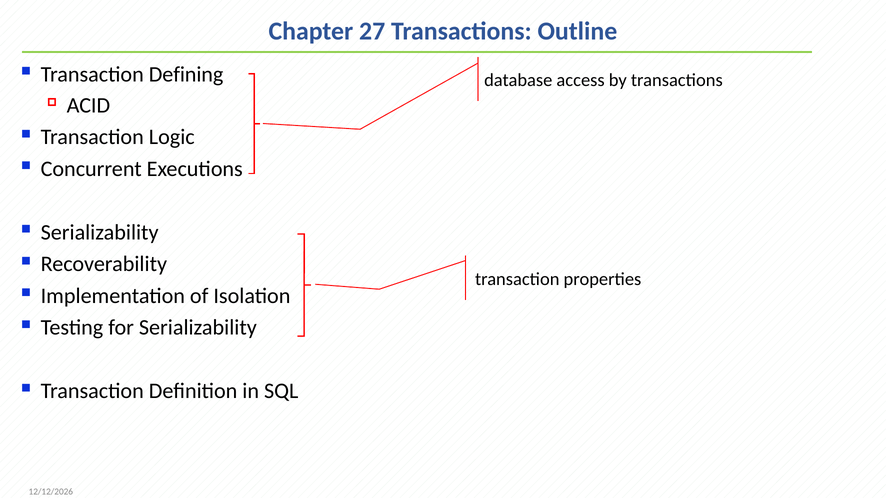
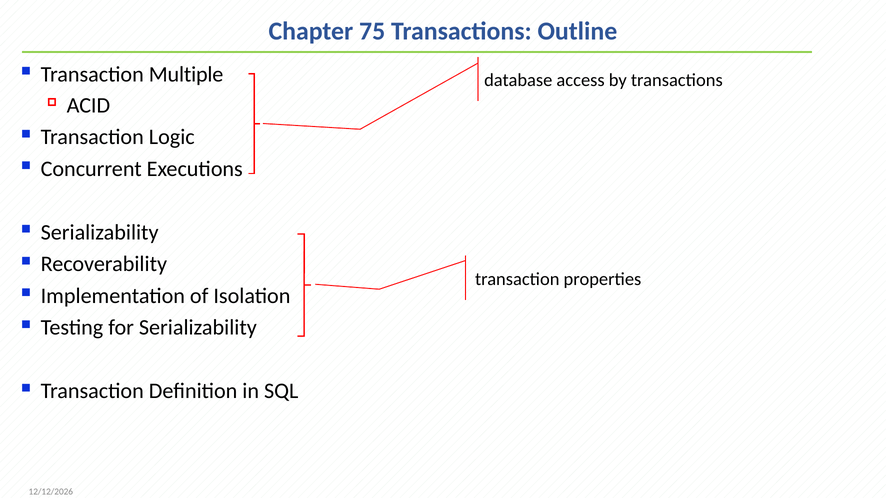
27: 27 -> 75
Defining: Defining -> Multiple
